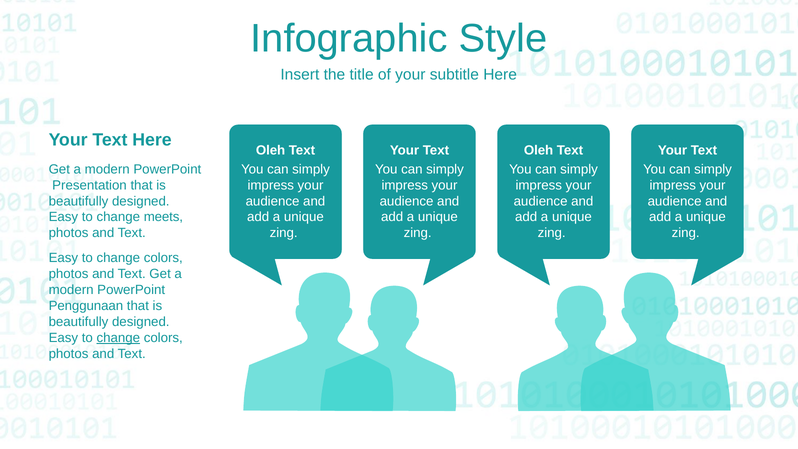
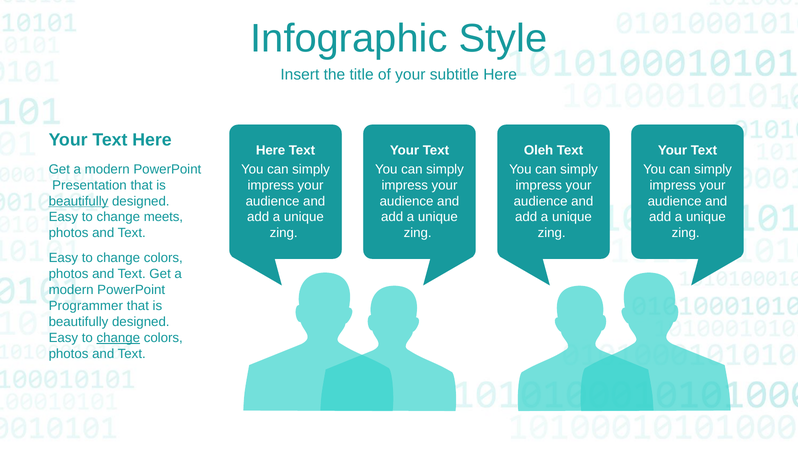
Oleh at (271, 150): Oleh -> Here
beautifully at (78, 201) underline: none -> present
Penggunaan: Penggunaan -> Programmer
